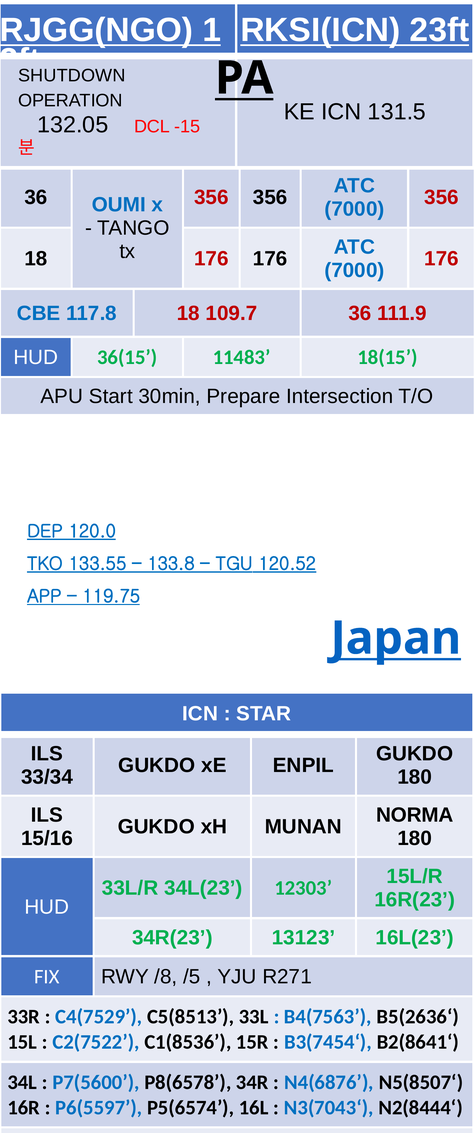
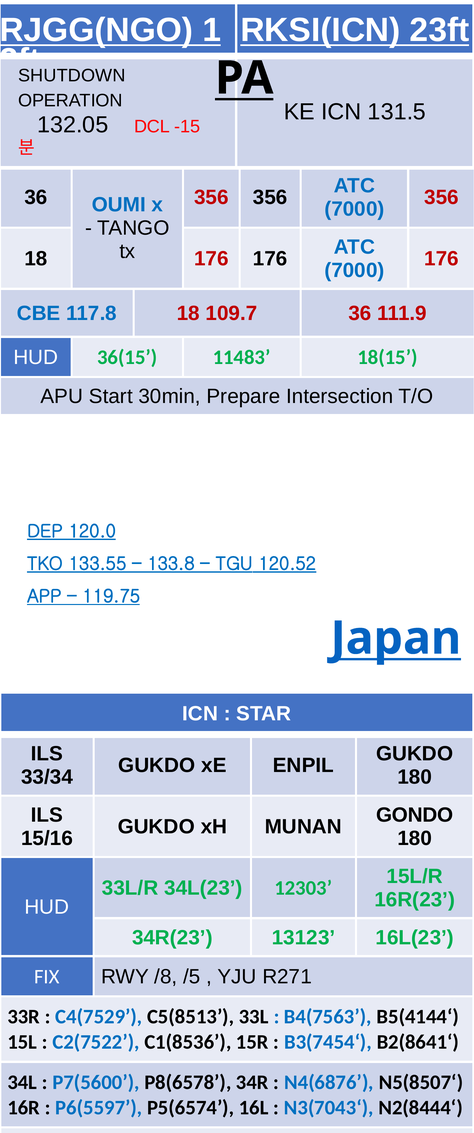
NORMA: NORMA -> GONDO
B5(2636‘: B5(2636‘ -> B5(4144‘
